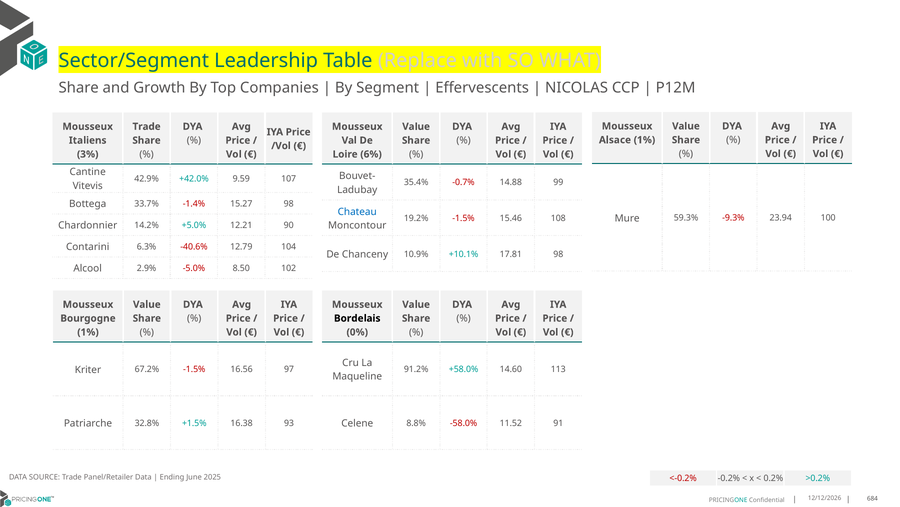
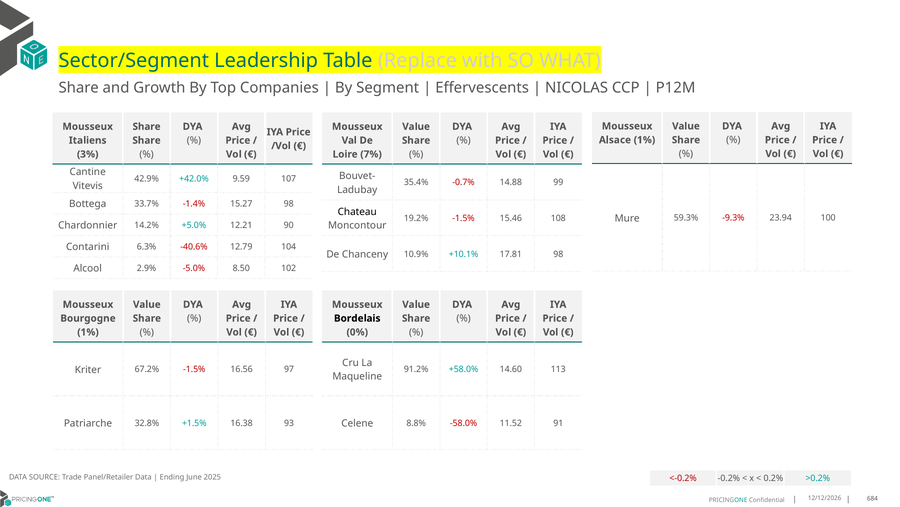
Trade at (147, 126): Trade -> Share
6%: 6% -> 7%
Chateau colour: blue -> black
